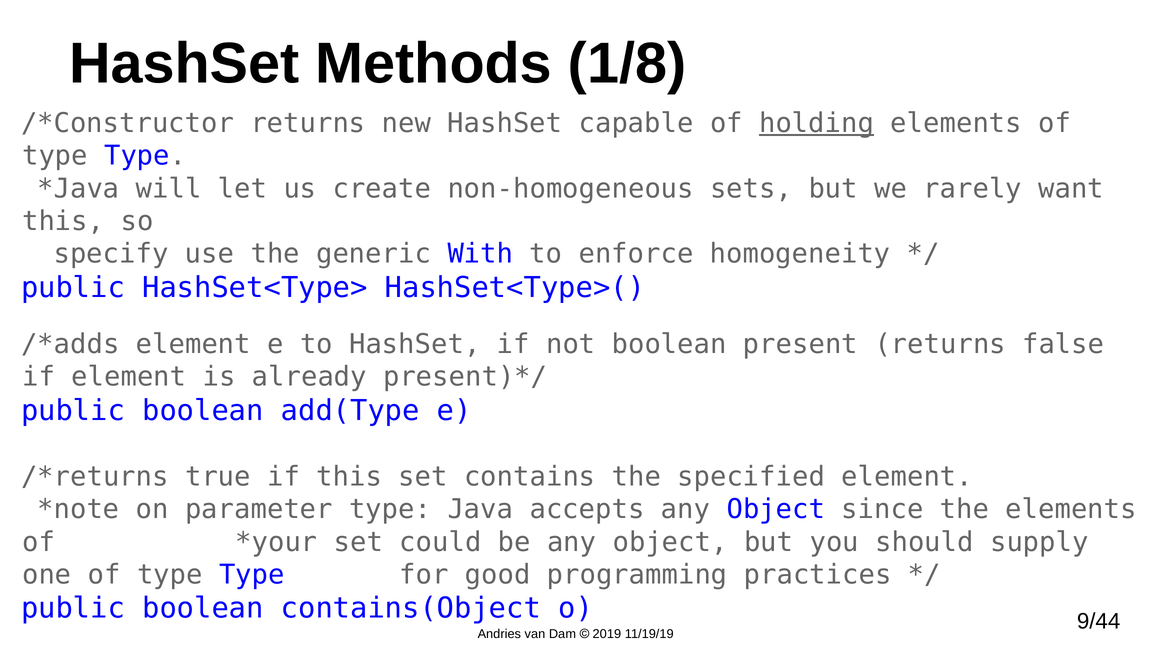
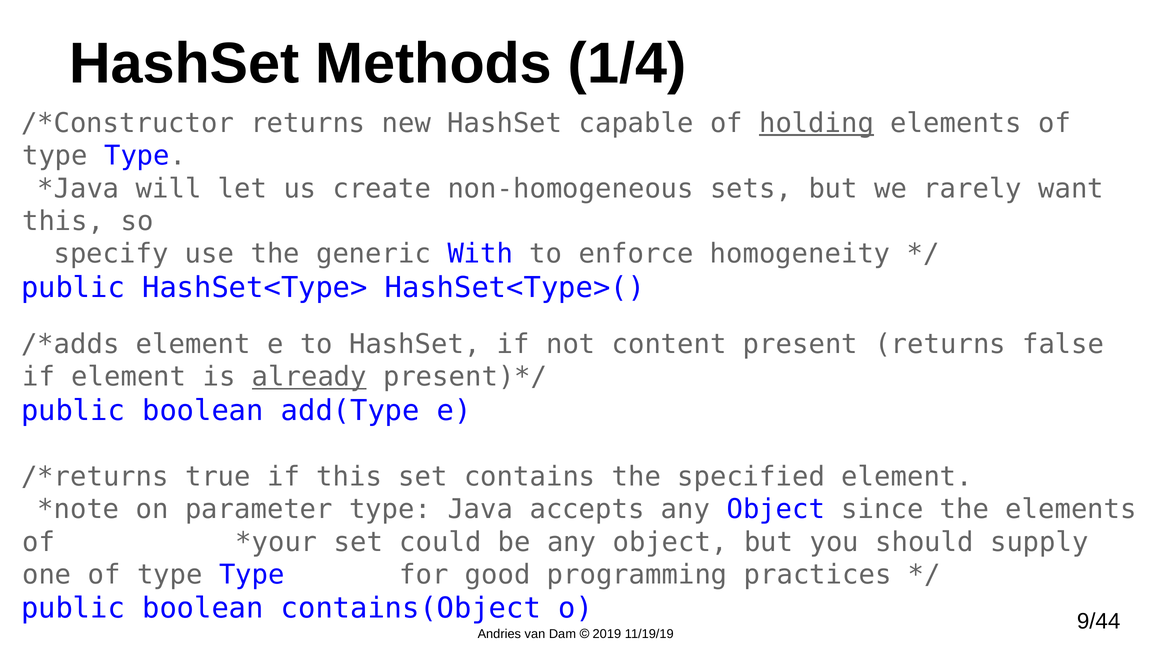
1/8: 1/8 -> 1/4
not boolean: boolean -> content
already underline: none -> present
